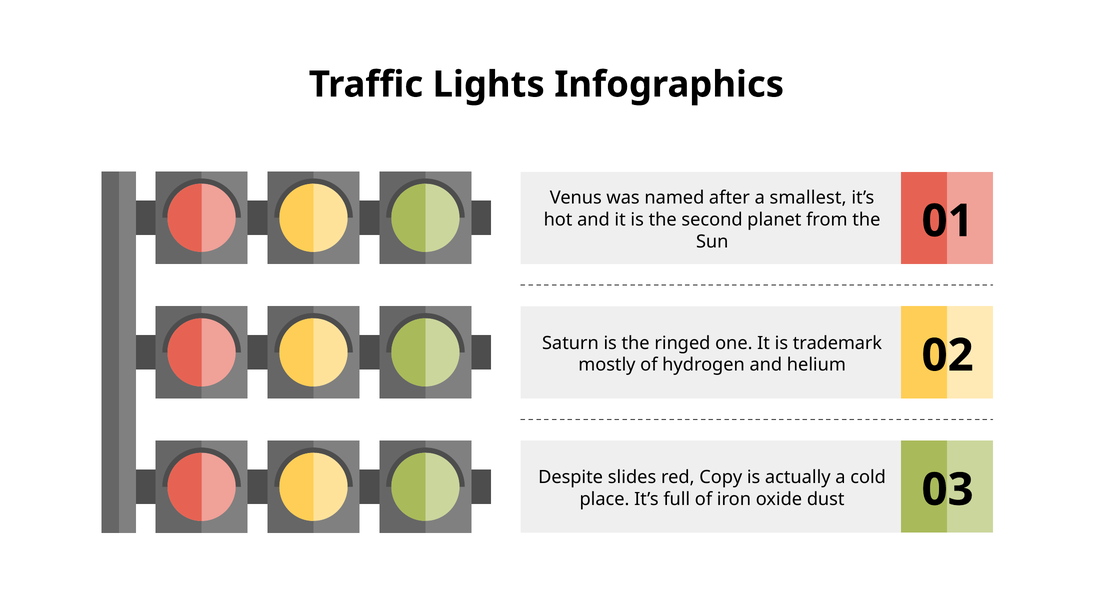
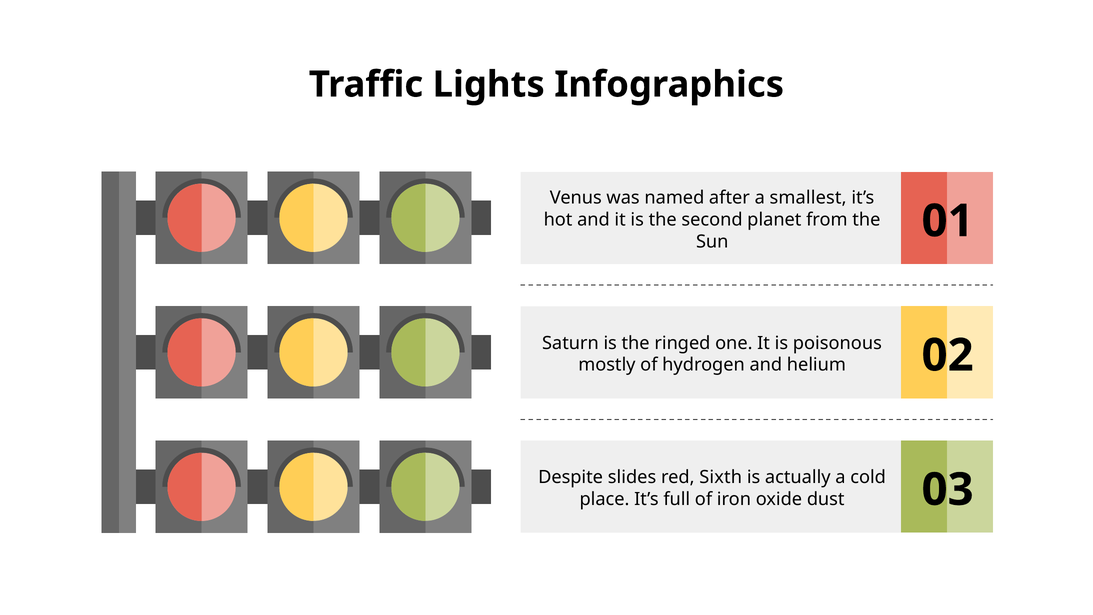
trademark: trademark -> poisonous
Copy: Copy -> Sixth
